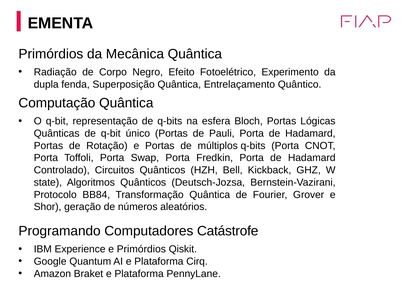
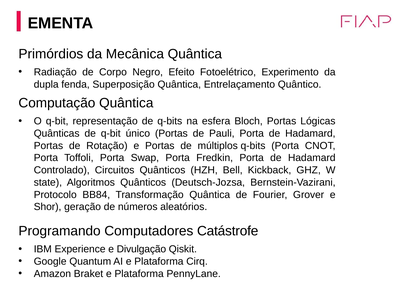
e Primórdios: Primórdios -> Divulgação
